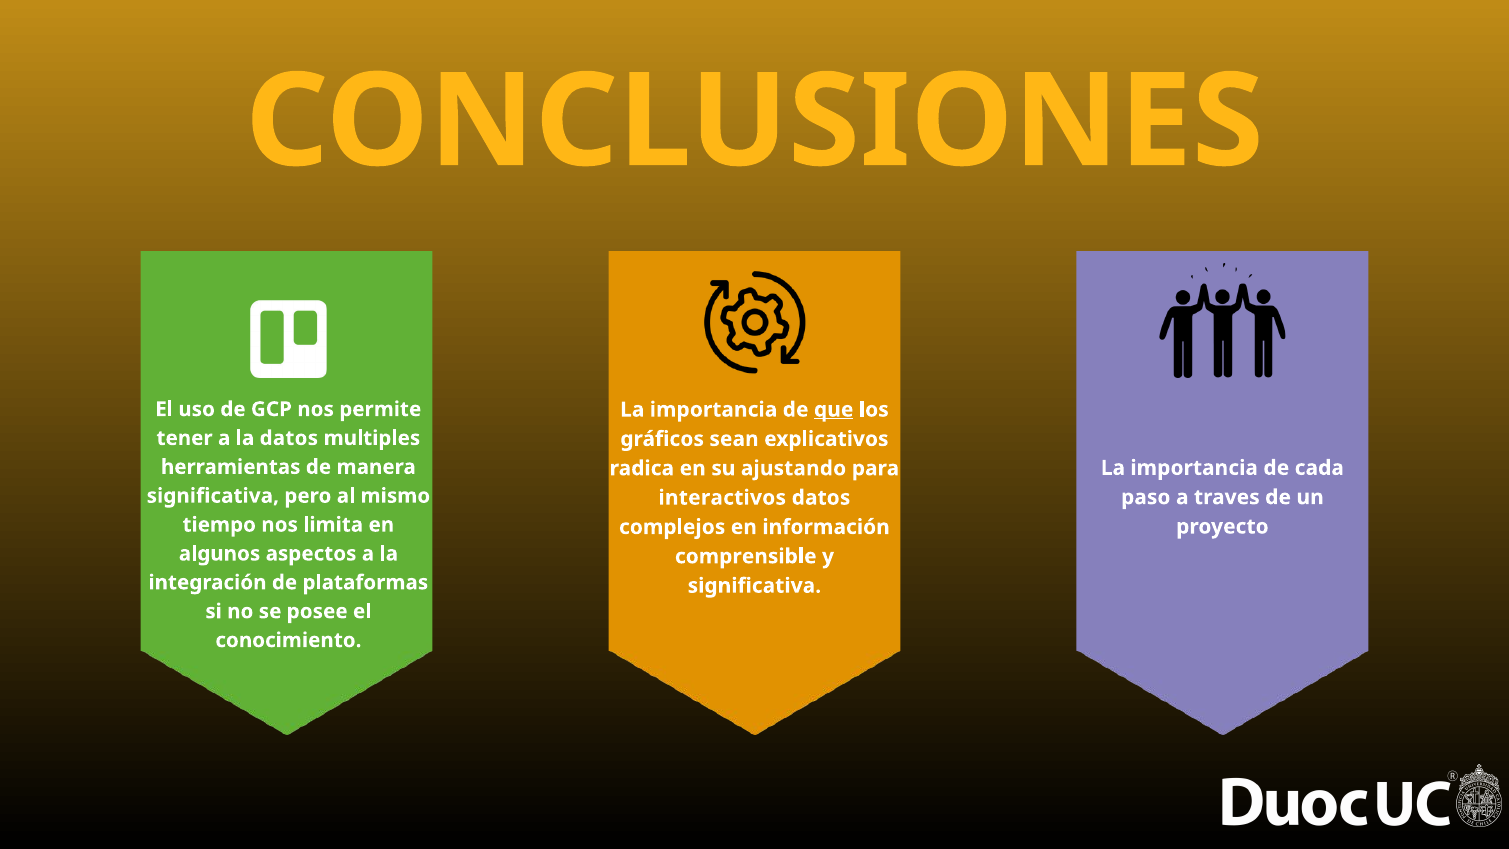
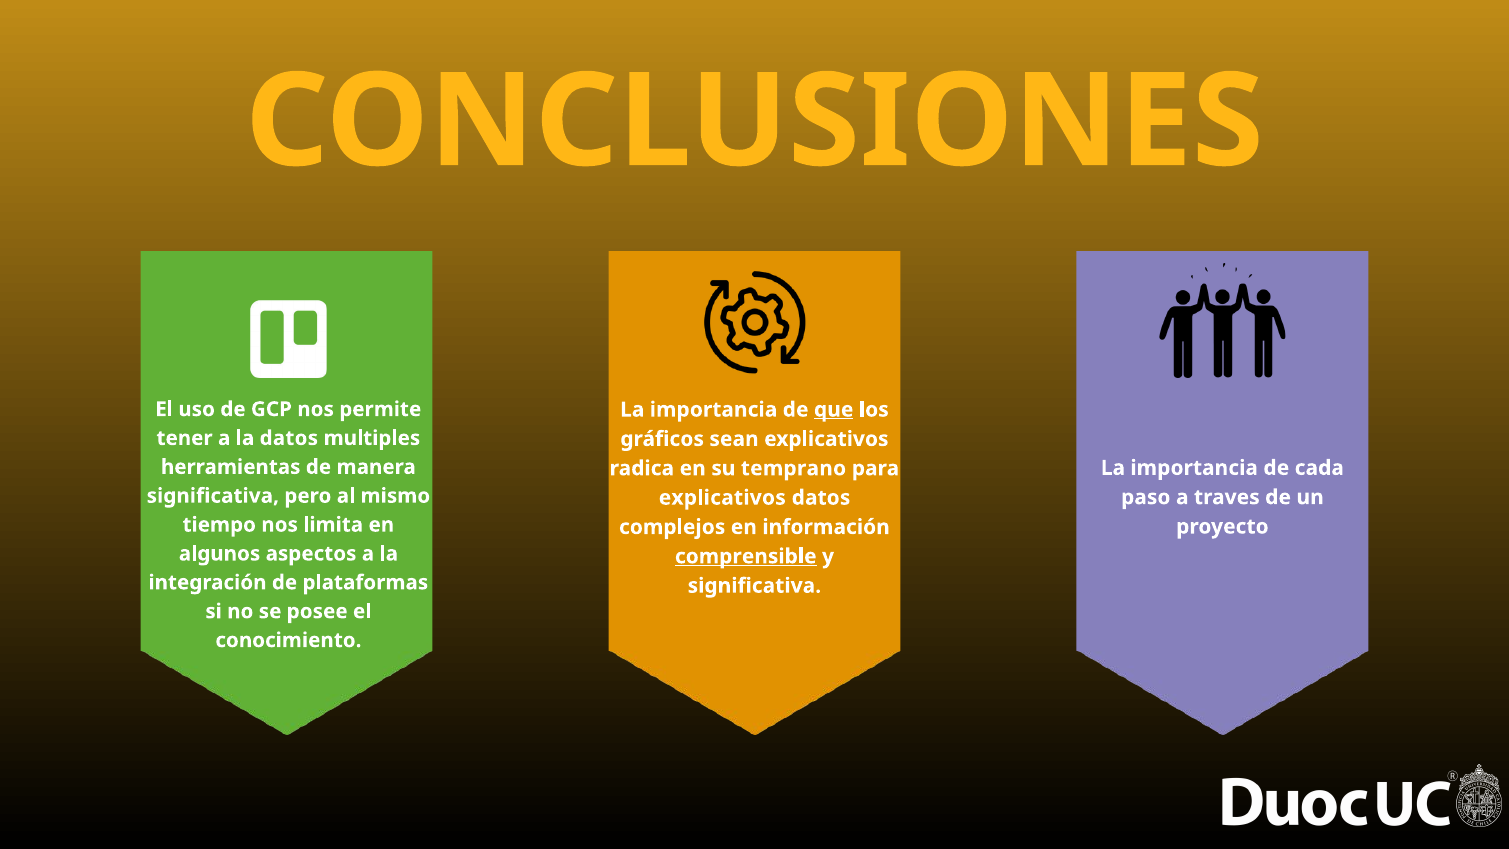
ajustando: ajustando -> temprano
interactivos at (722, 498): interactivos -> explicativos
comprensible underline: none -> present
